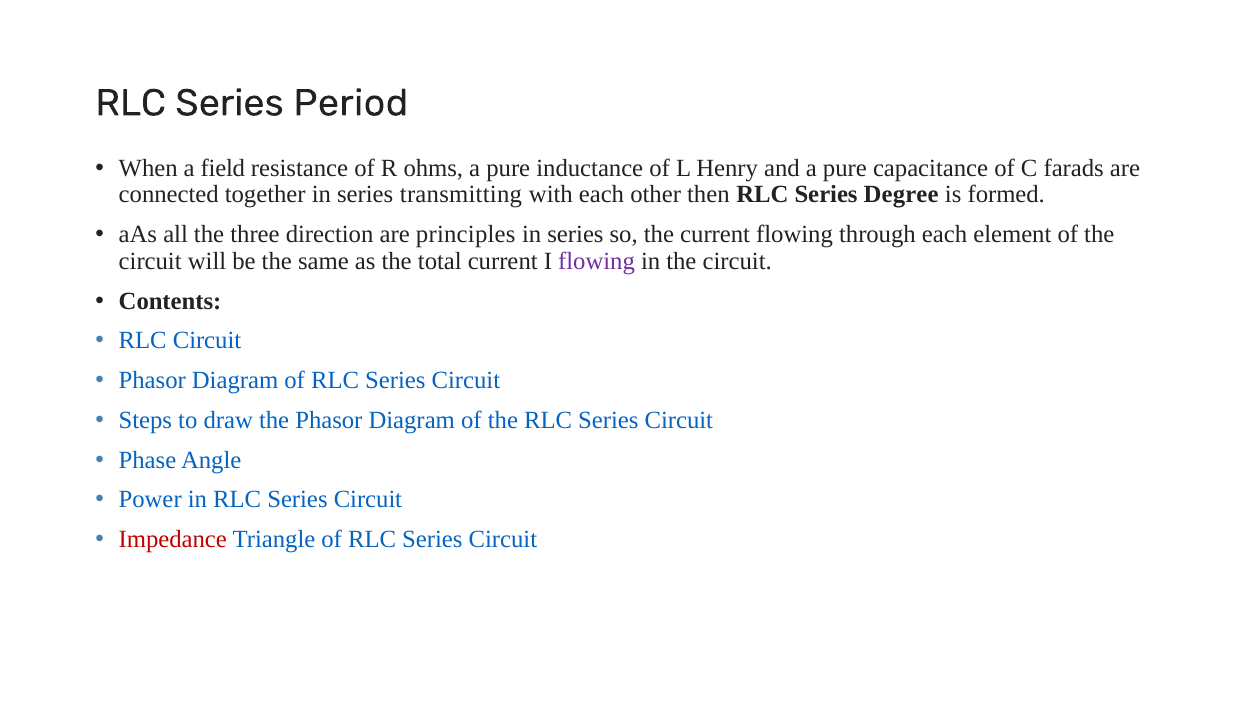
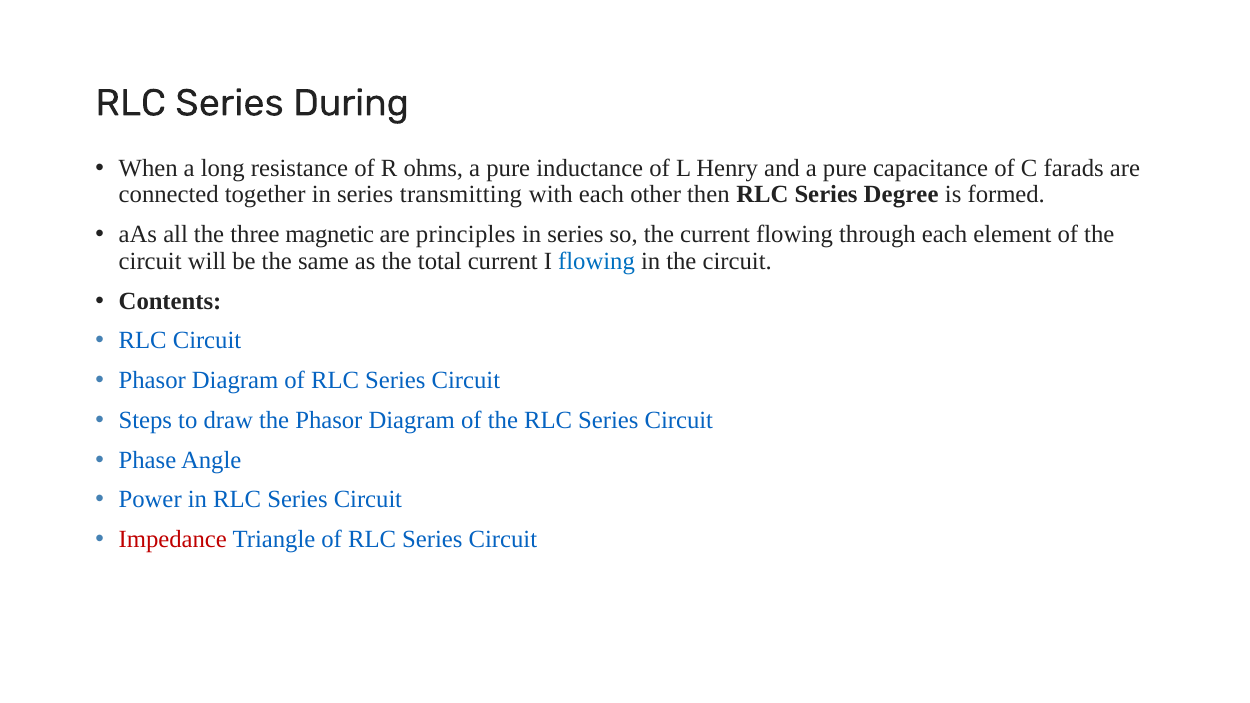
Period: Period -> During
field: field -> long
direction: direction -> magnetic
flowing at (597, 261) colour: purple -> blue
